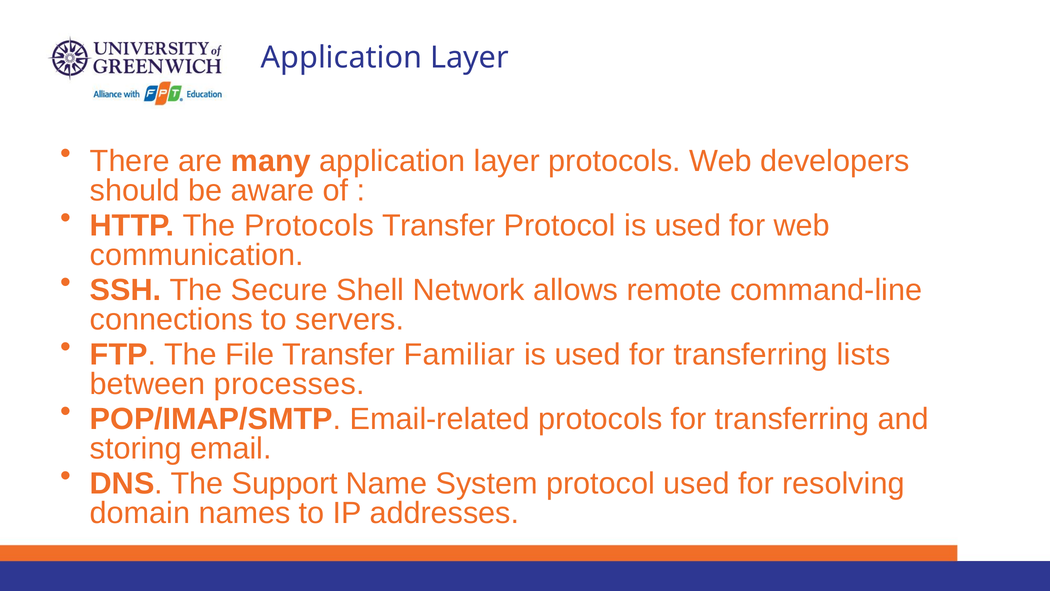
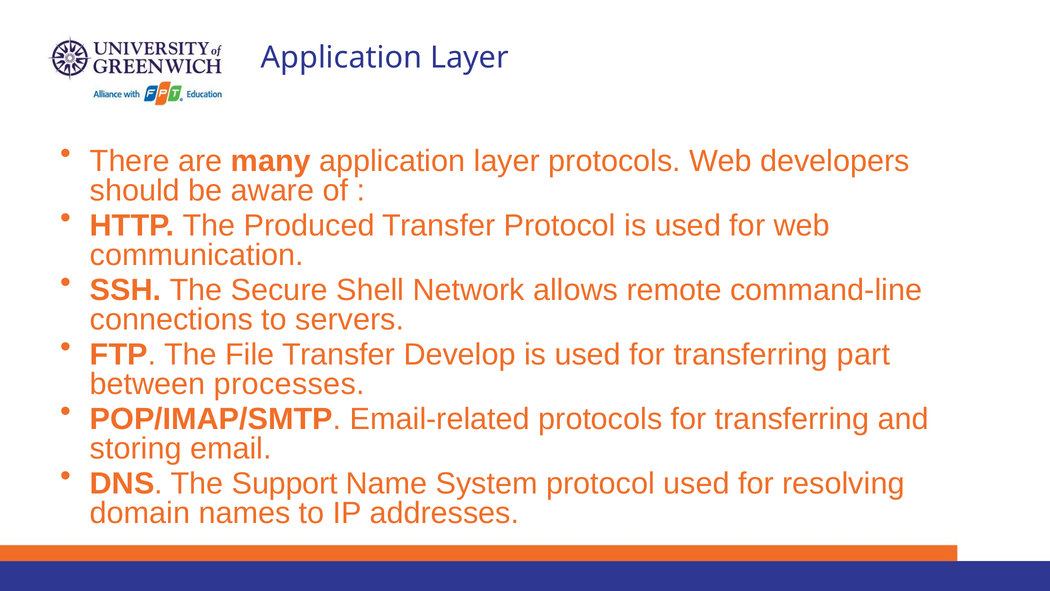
The Protocols: Protocols -> Produced
Familiar: Familiar -> Develop
lists: lists -> part
